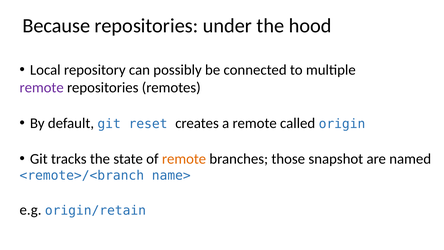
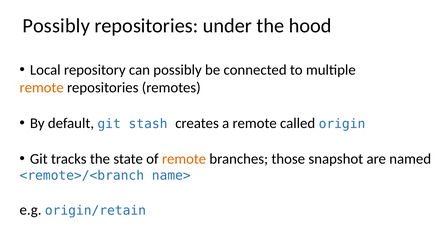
Because at (56, 26): Because -> Possibly
remote at (42, 88) colour: purple -> orange
reset: reset -> stash
